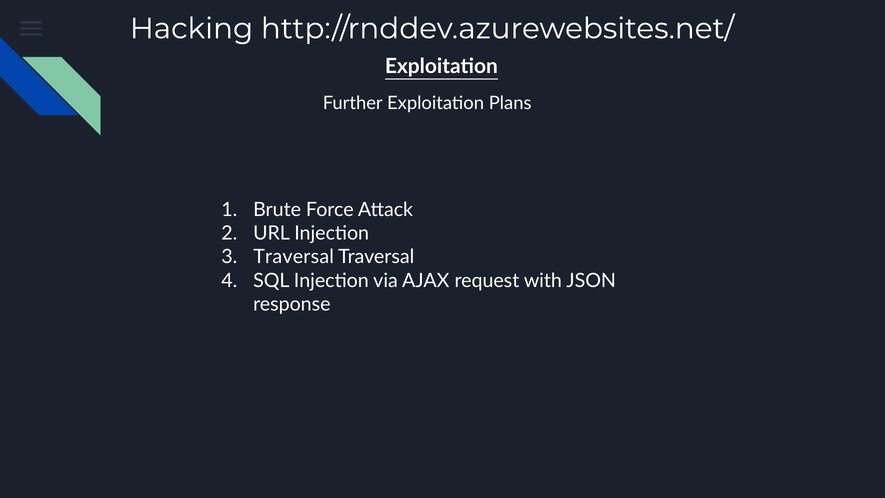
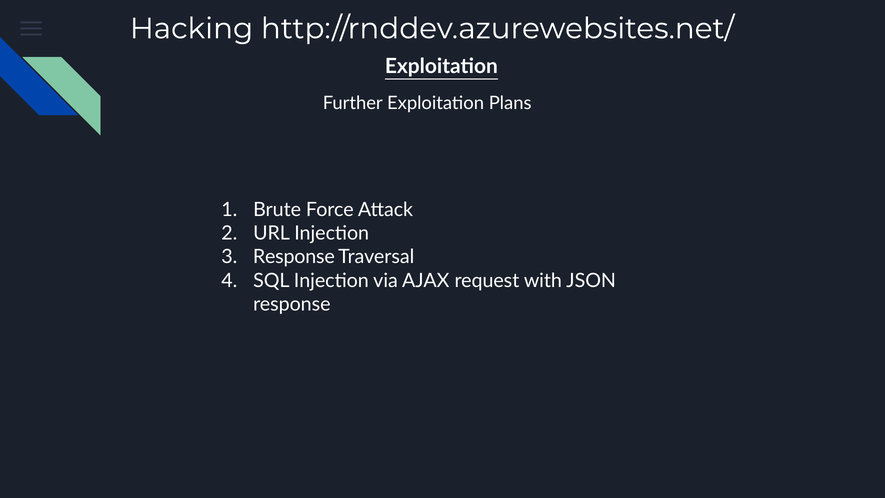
Traversal at (294, 257): Traversal -> Response
